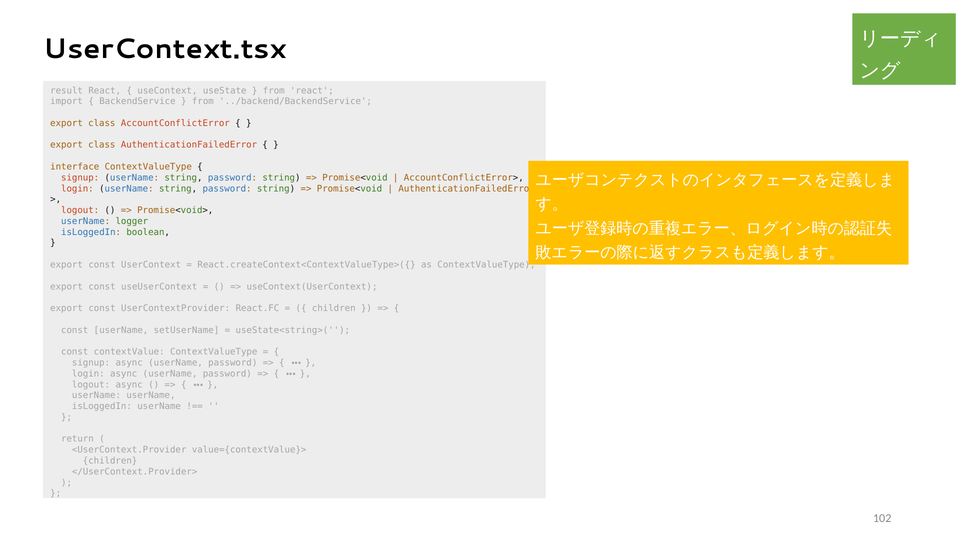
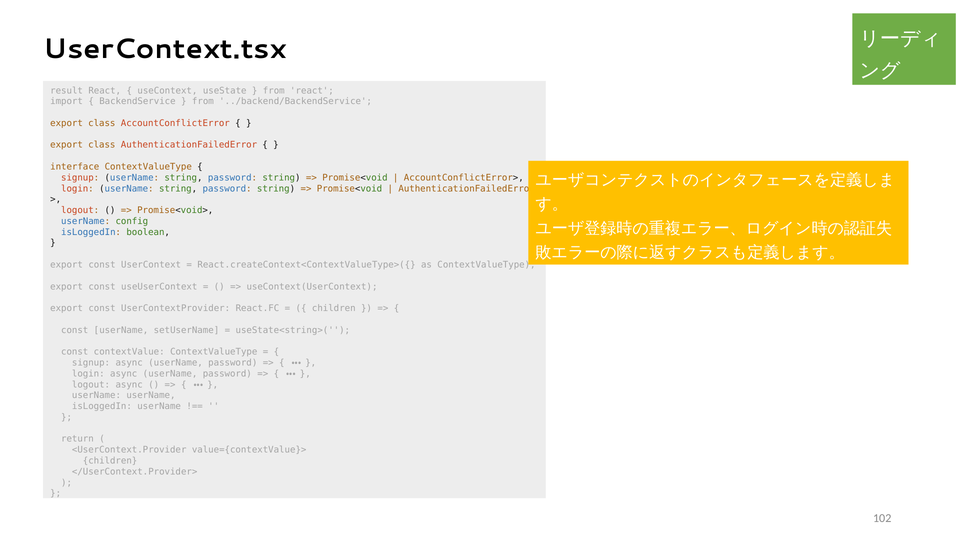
logger: logger -> config
